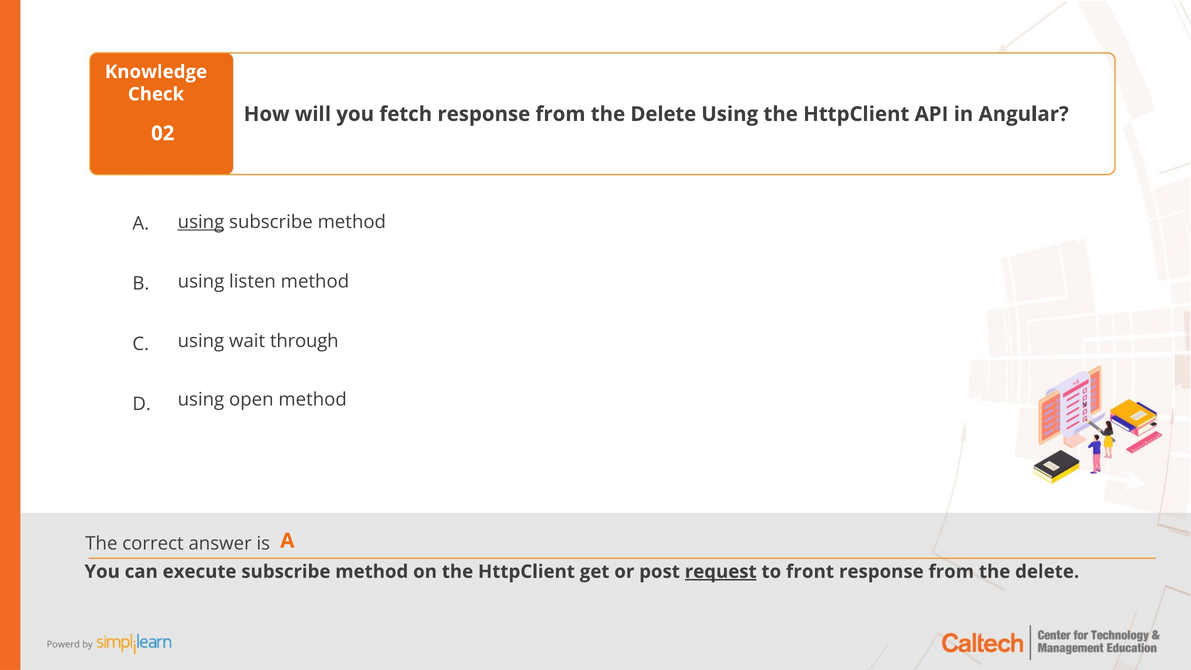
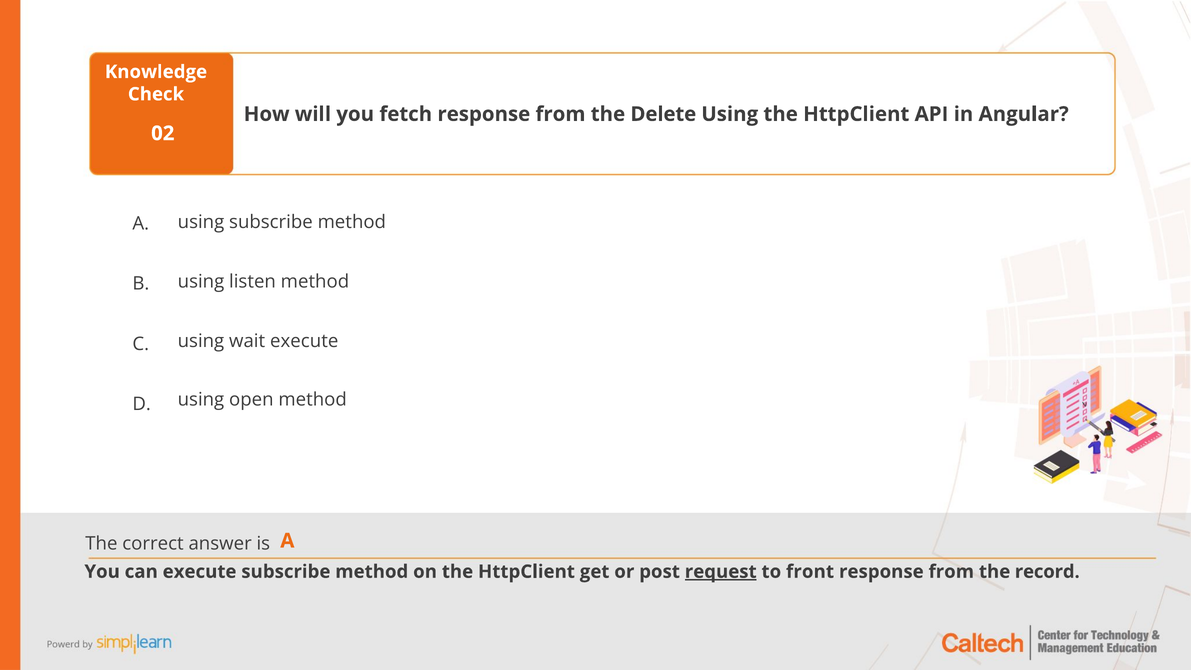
using at (201, 222) underline: present -> none
wait through: through -> execute
delete at (1047, 572): delete -> record
